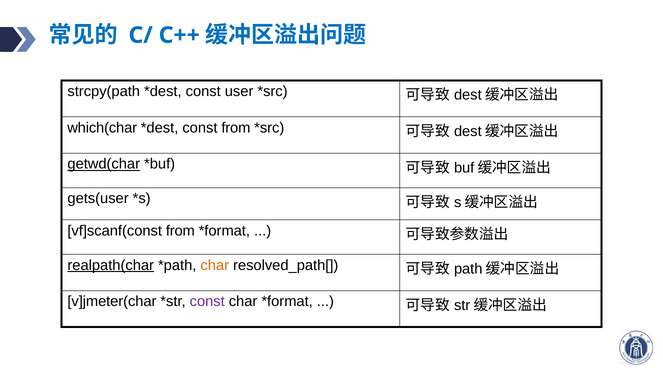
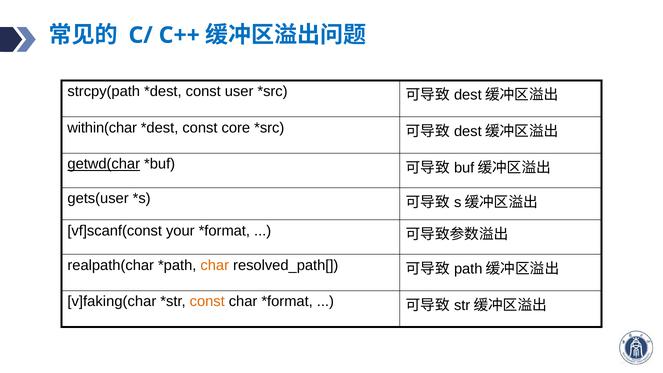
which(char: which(char -> within(char
const from: from -> core
vf]scanf(const from: from -> your
realpath(char underline: present -> none
v]jmeter(char: v]jmeter(char -> v]faking(char
const at (207, 302) colour: purple -> orange
